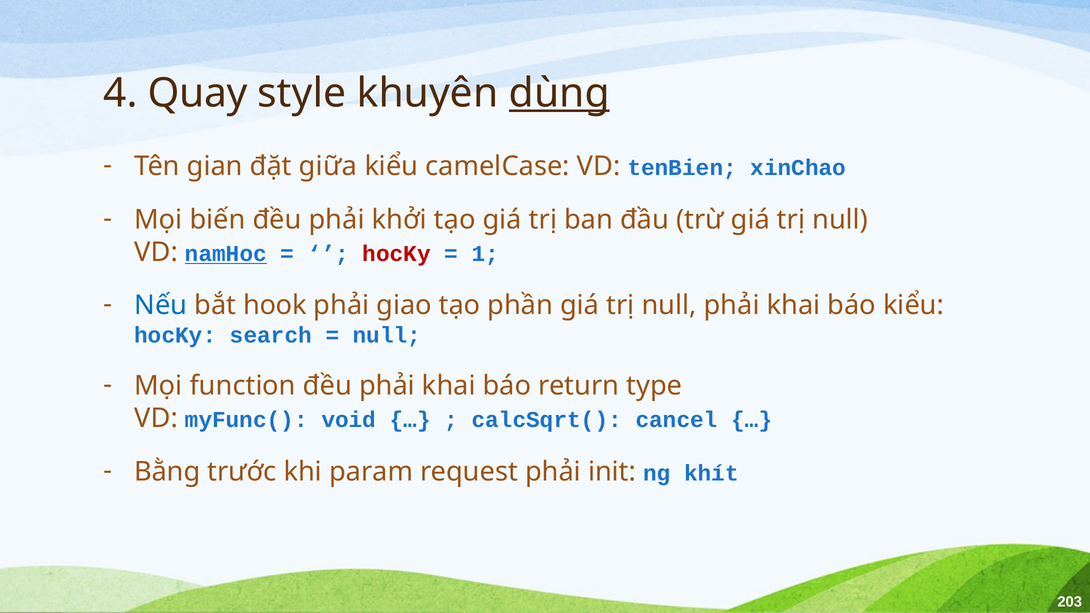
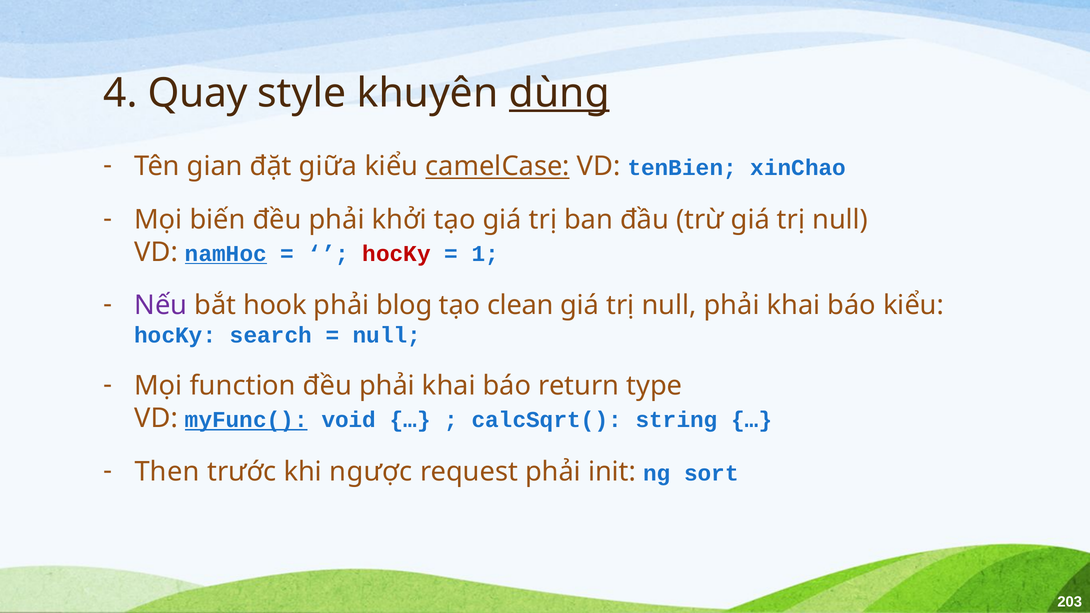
camelCase underline: none -> present
Nếu colour: blue -> purple
giao: giao -> blog
phần: phần -> clean
myFunc( underline: none -> present
cancel: cancel -> string
Bằng: Bằng -> Then
param: param -> ngược
khít: khít -> sort
